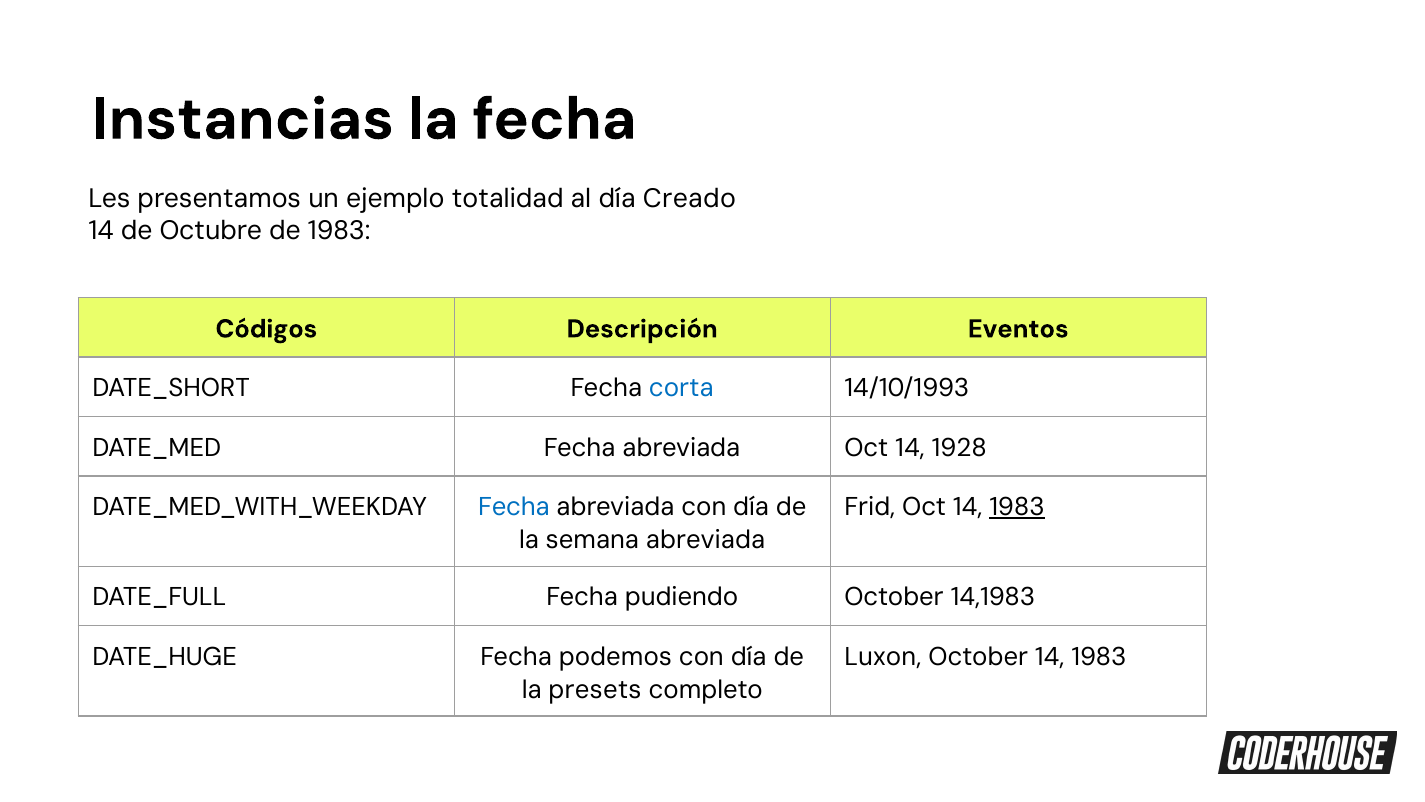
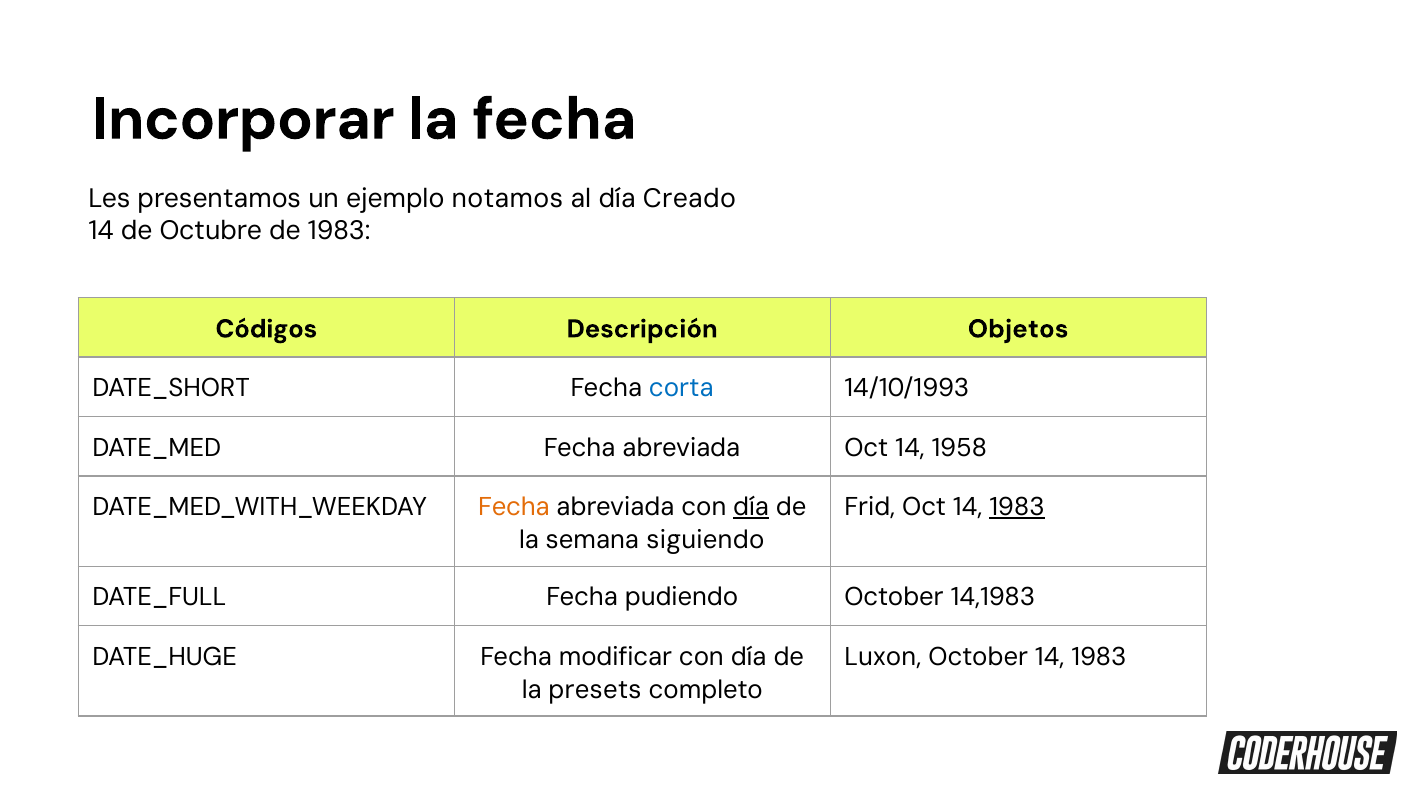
Instancias: Instancias -> Incorporar
totalidad: totalidad -> notamos
Eventos: Eventos -> Objetos
1928: 1928 -> 1958
Fecha at (514, 507) colour: blue -> orange
día at (751, 507) underline: none -> present
semana abreviada: abreviada -> siguiendo
podemos: podemos -> modificar
